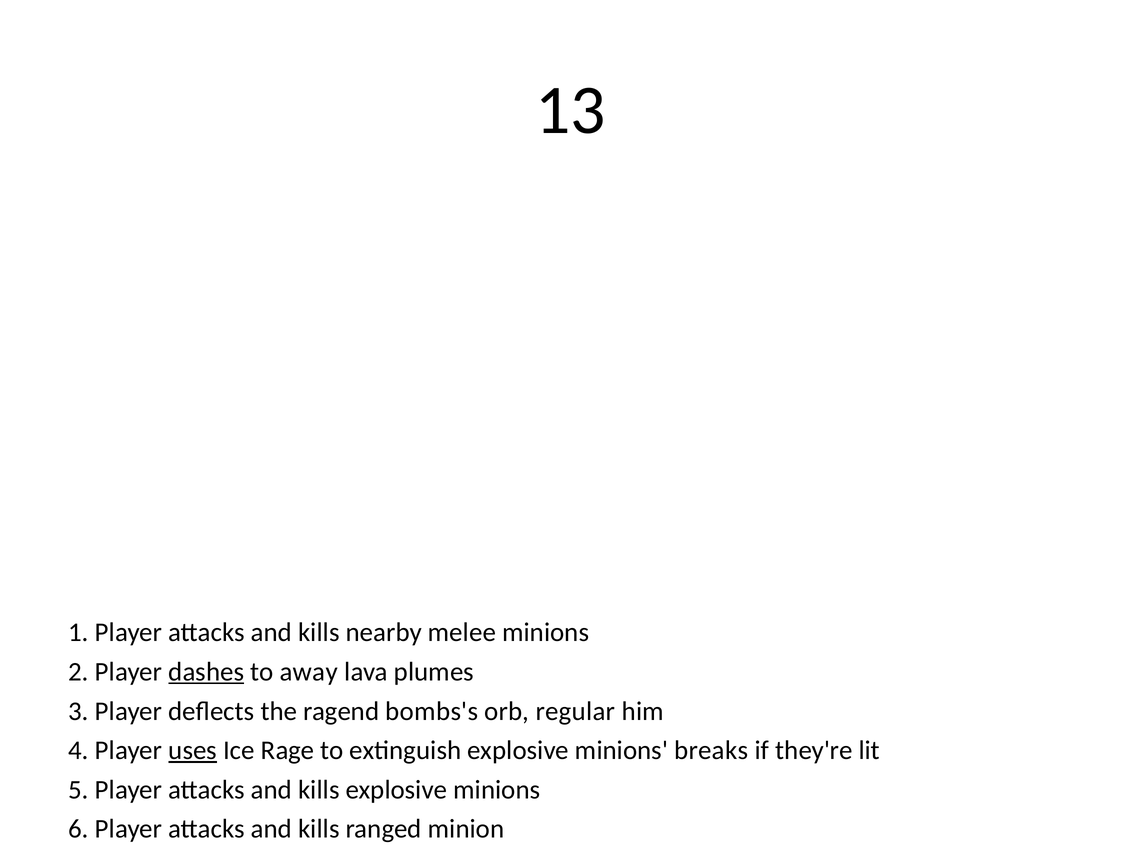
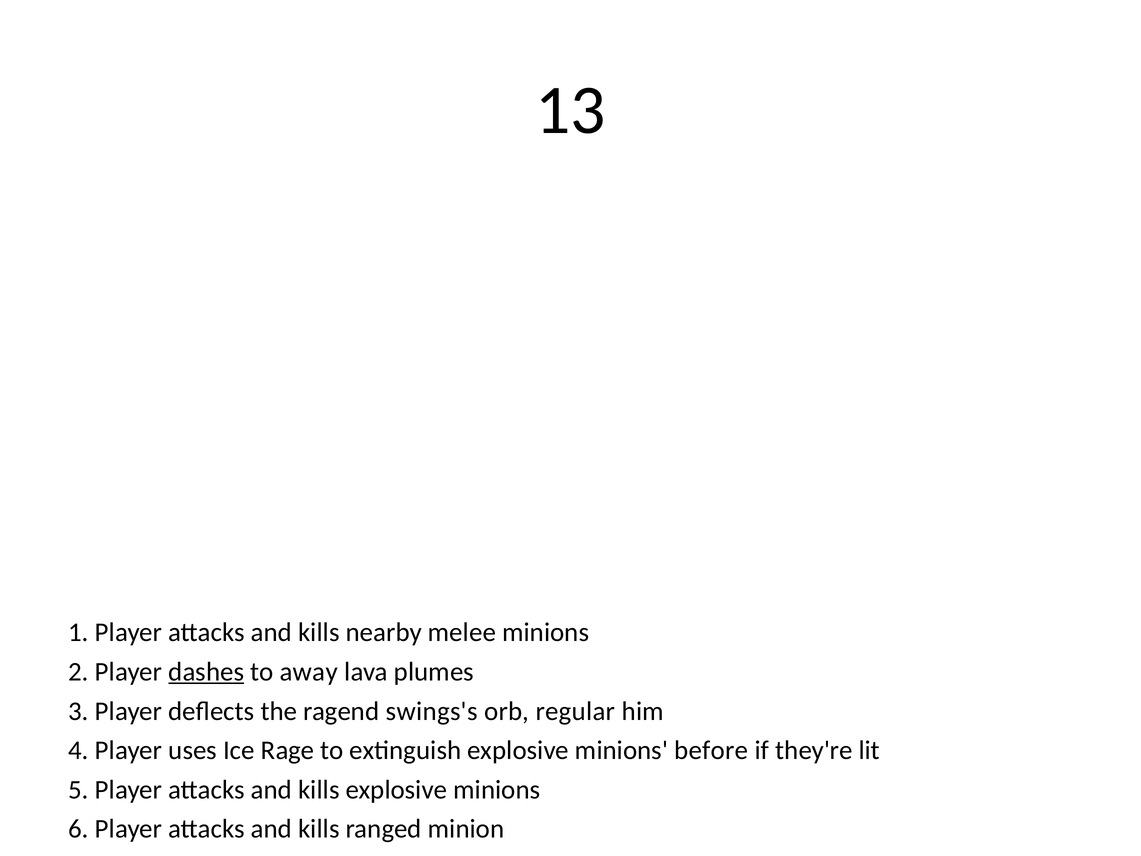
bombs's: bombs's -> swings's
uses underline: present -> none
breaks: breaks -> before
